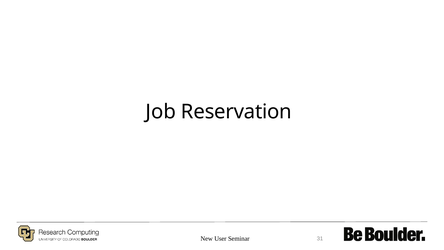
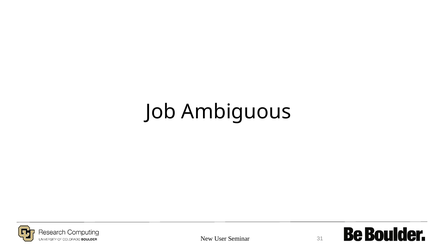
Reservation: Reservation -> Ambiguous
